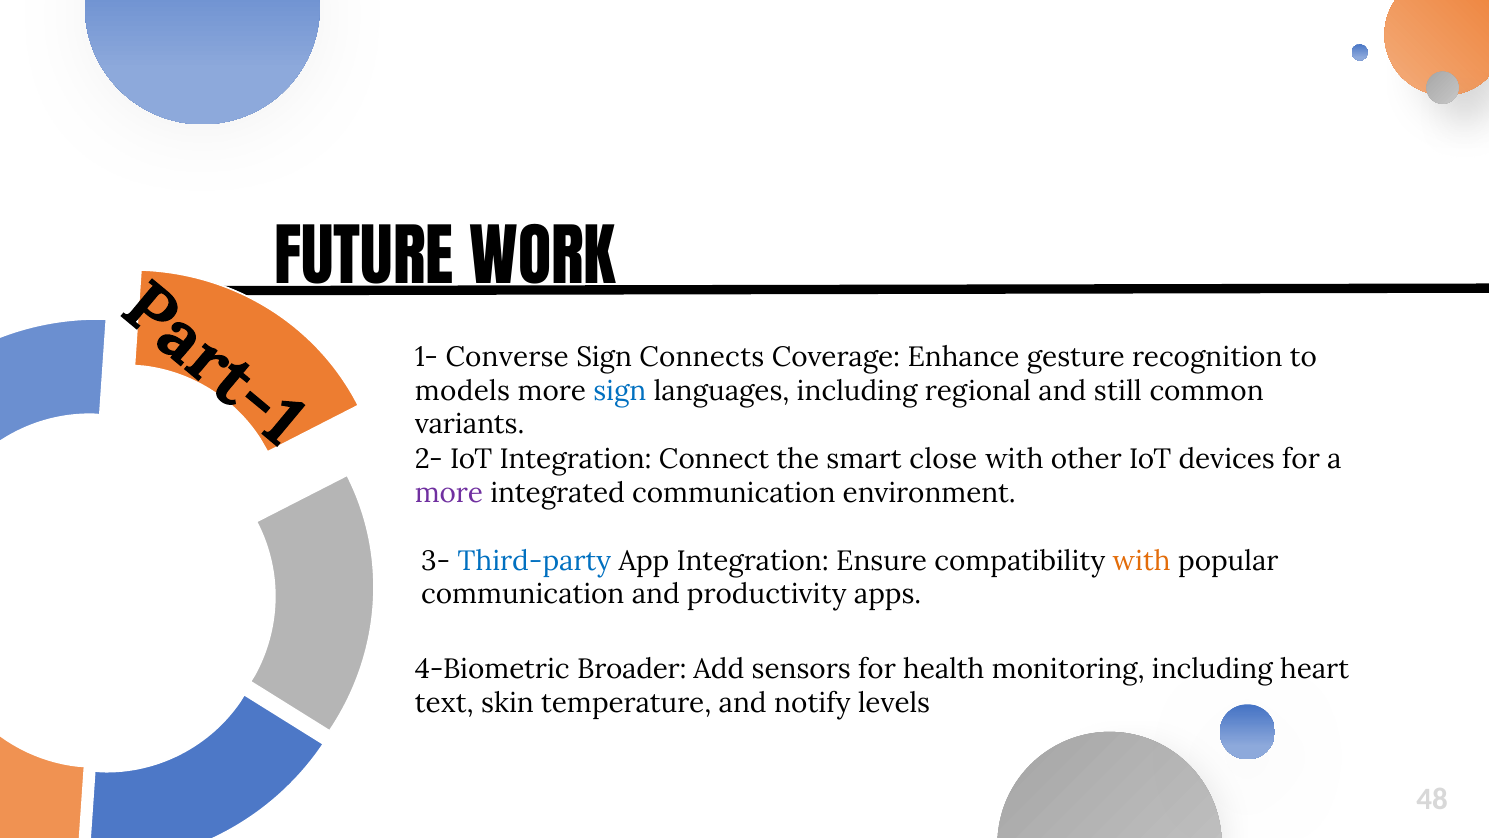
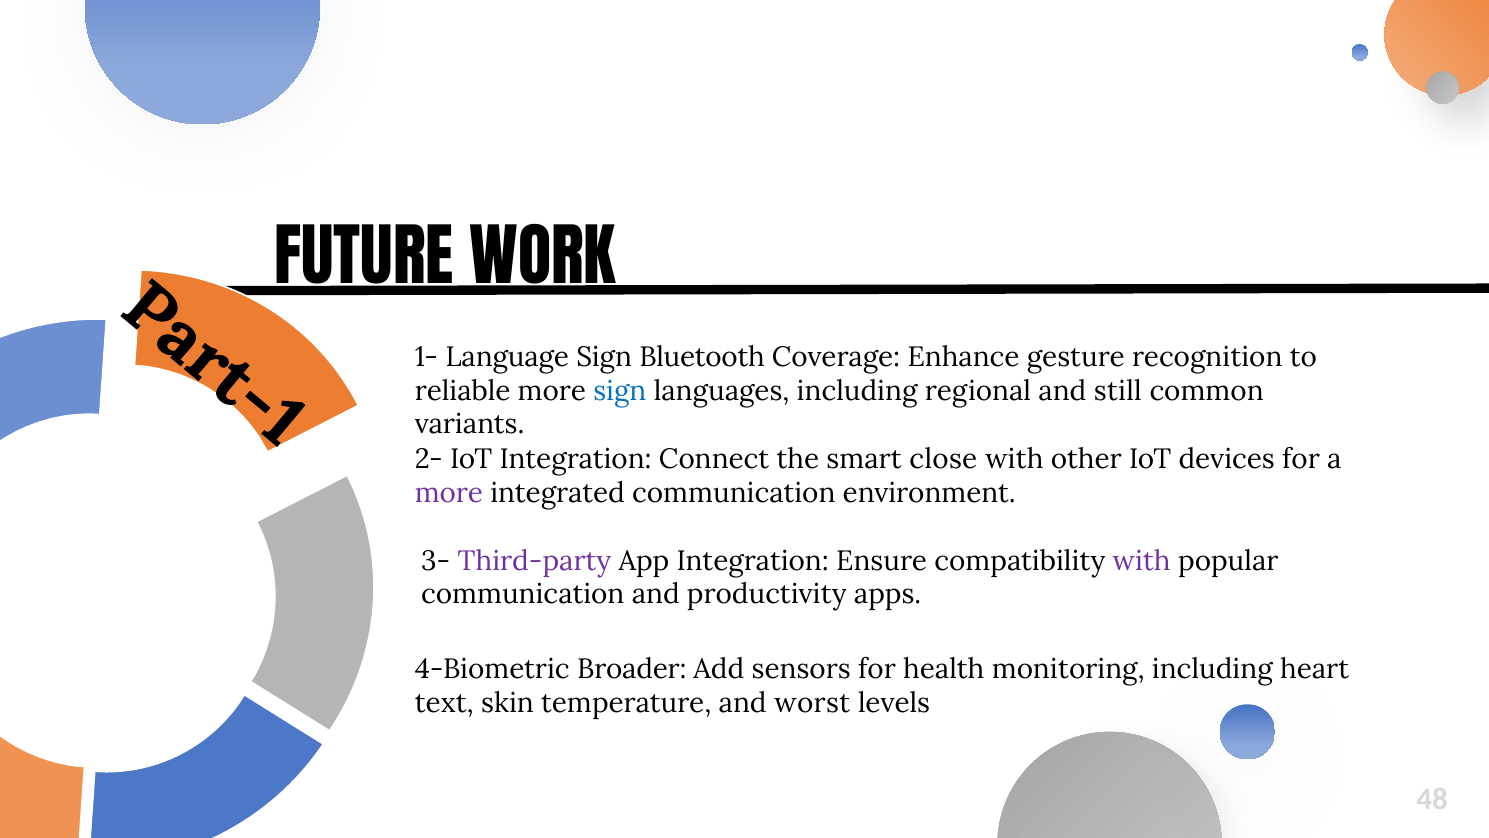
Converse: Converse -> Language
Connects: Connects -> Bluetooth
models: models -> reliable
Third-party colour: blue -> purple
with at (1142, 561) colour: orange -> purple
notify: notify -> worst
